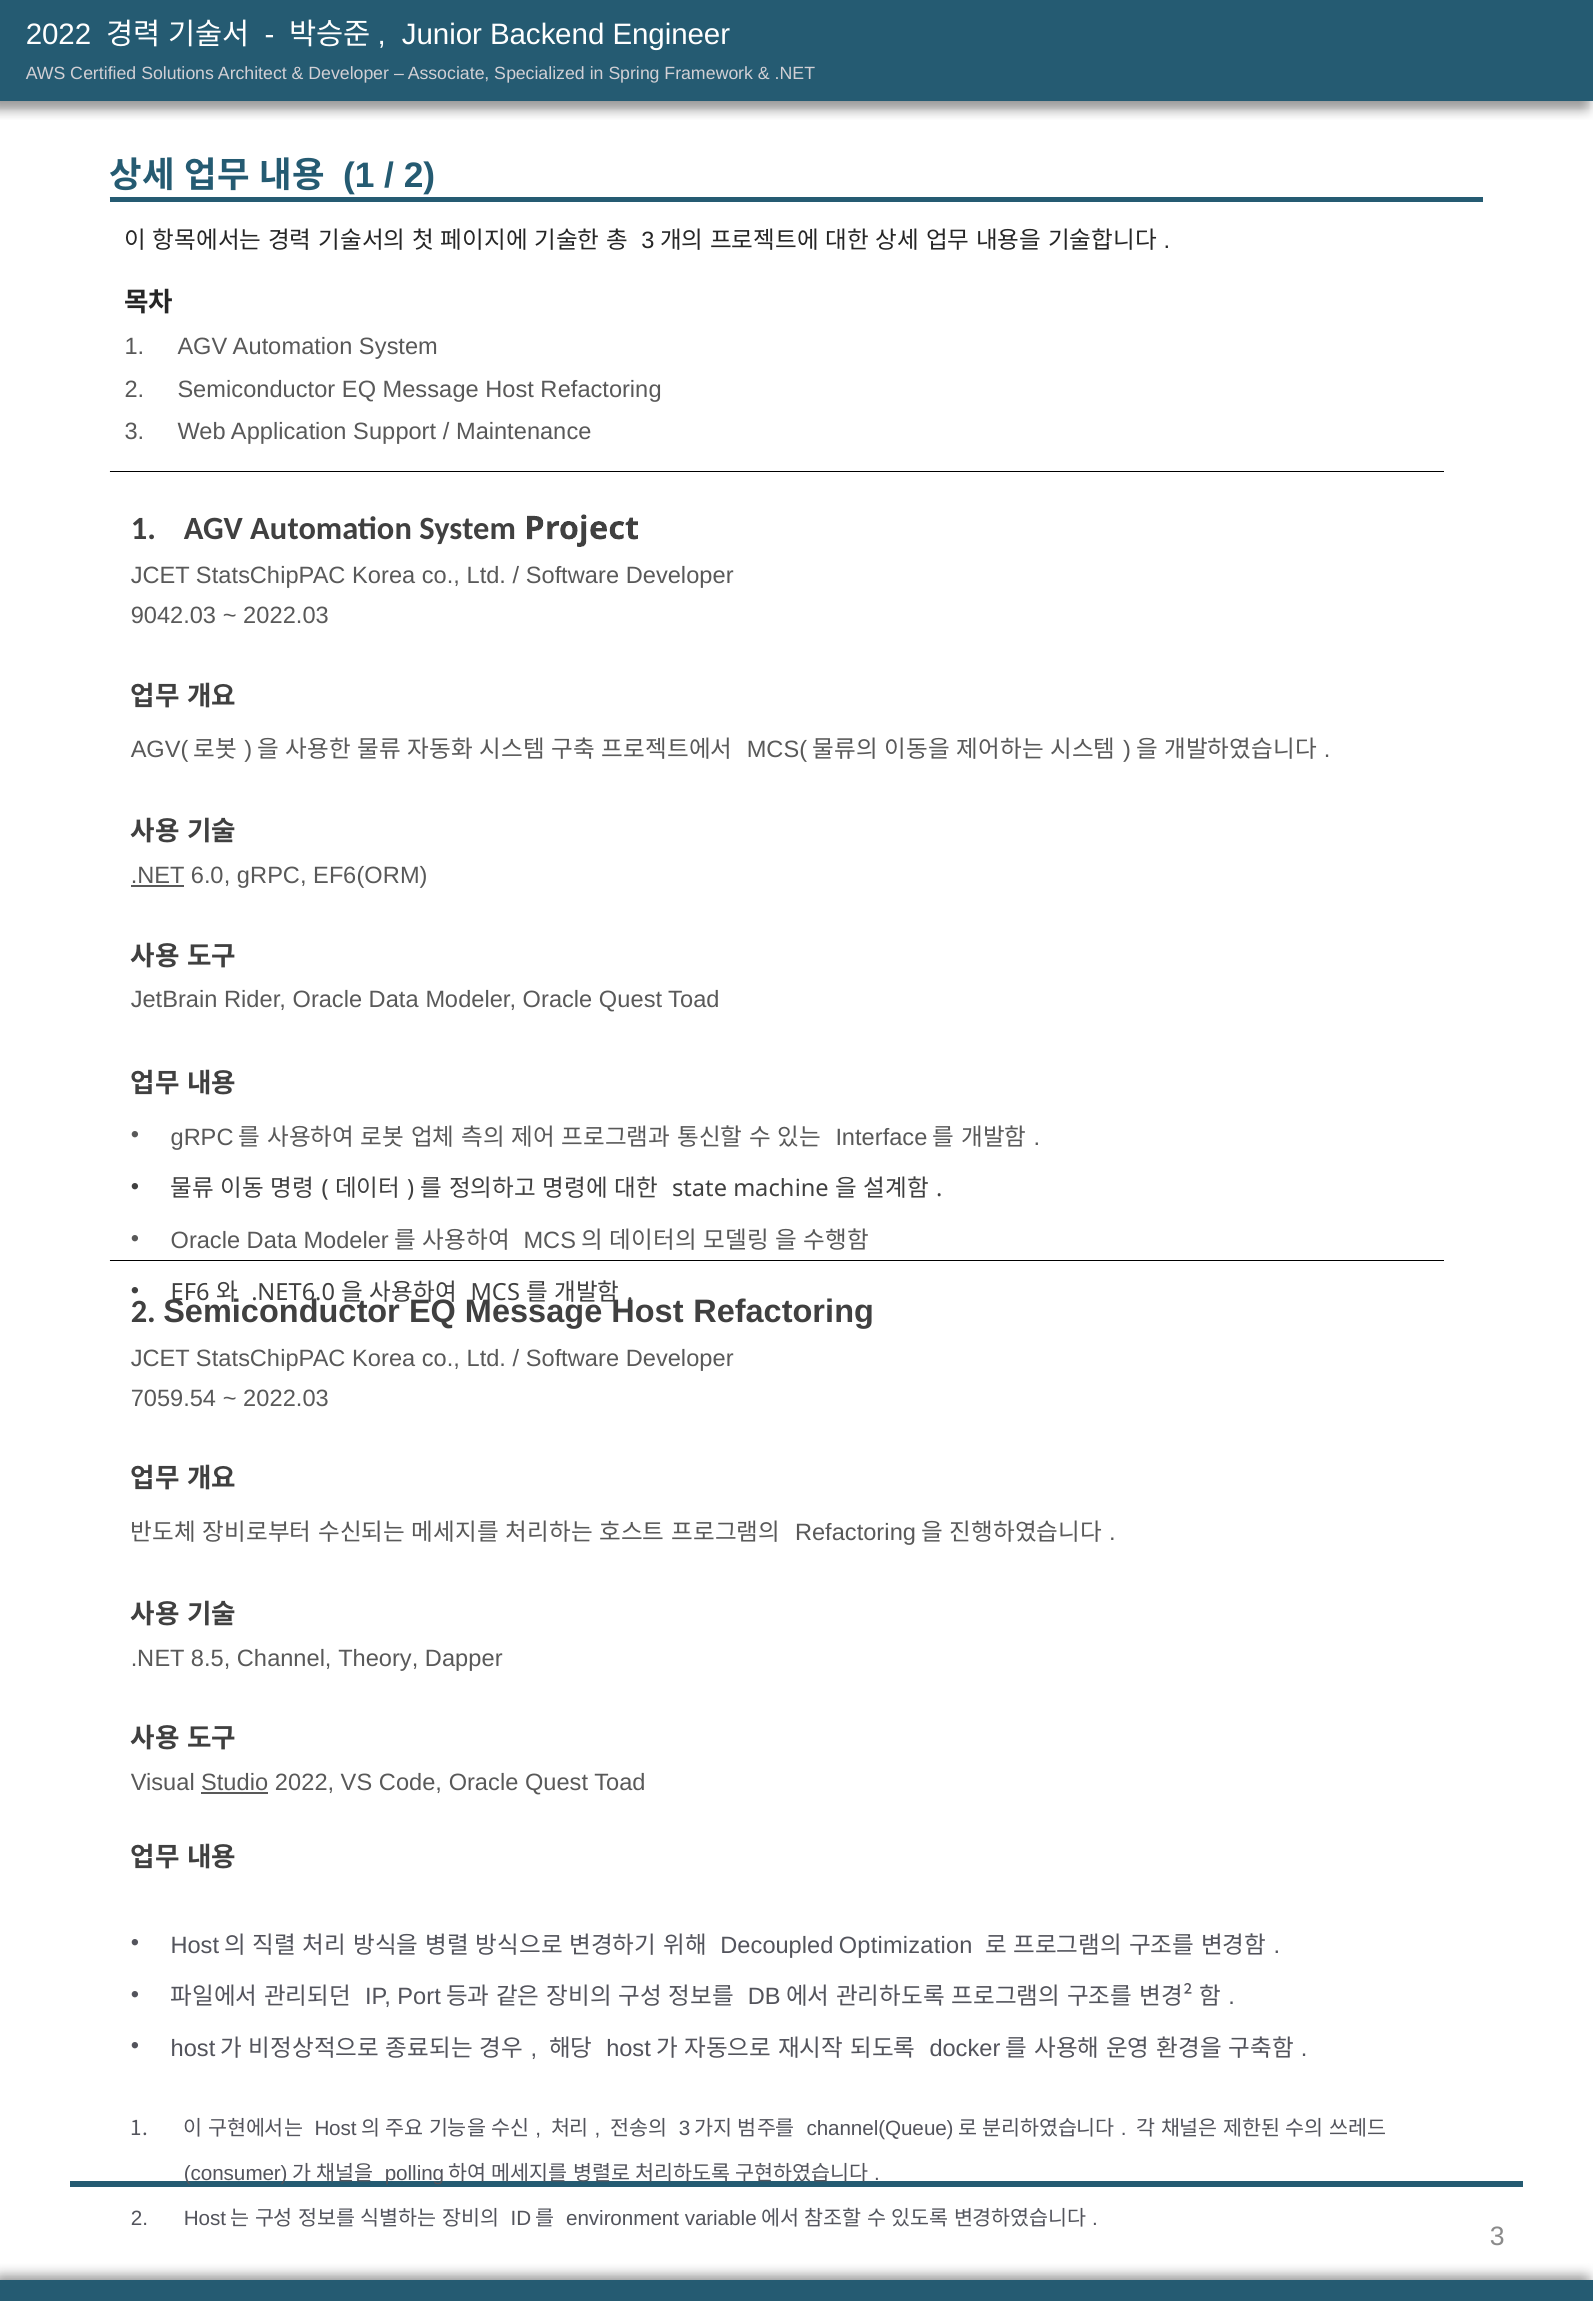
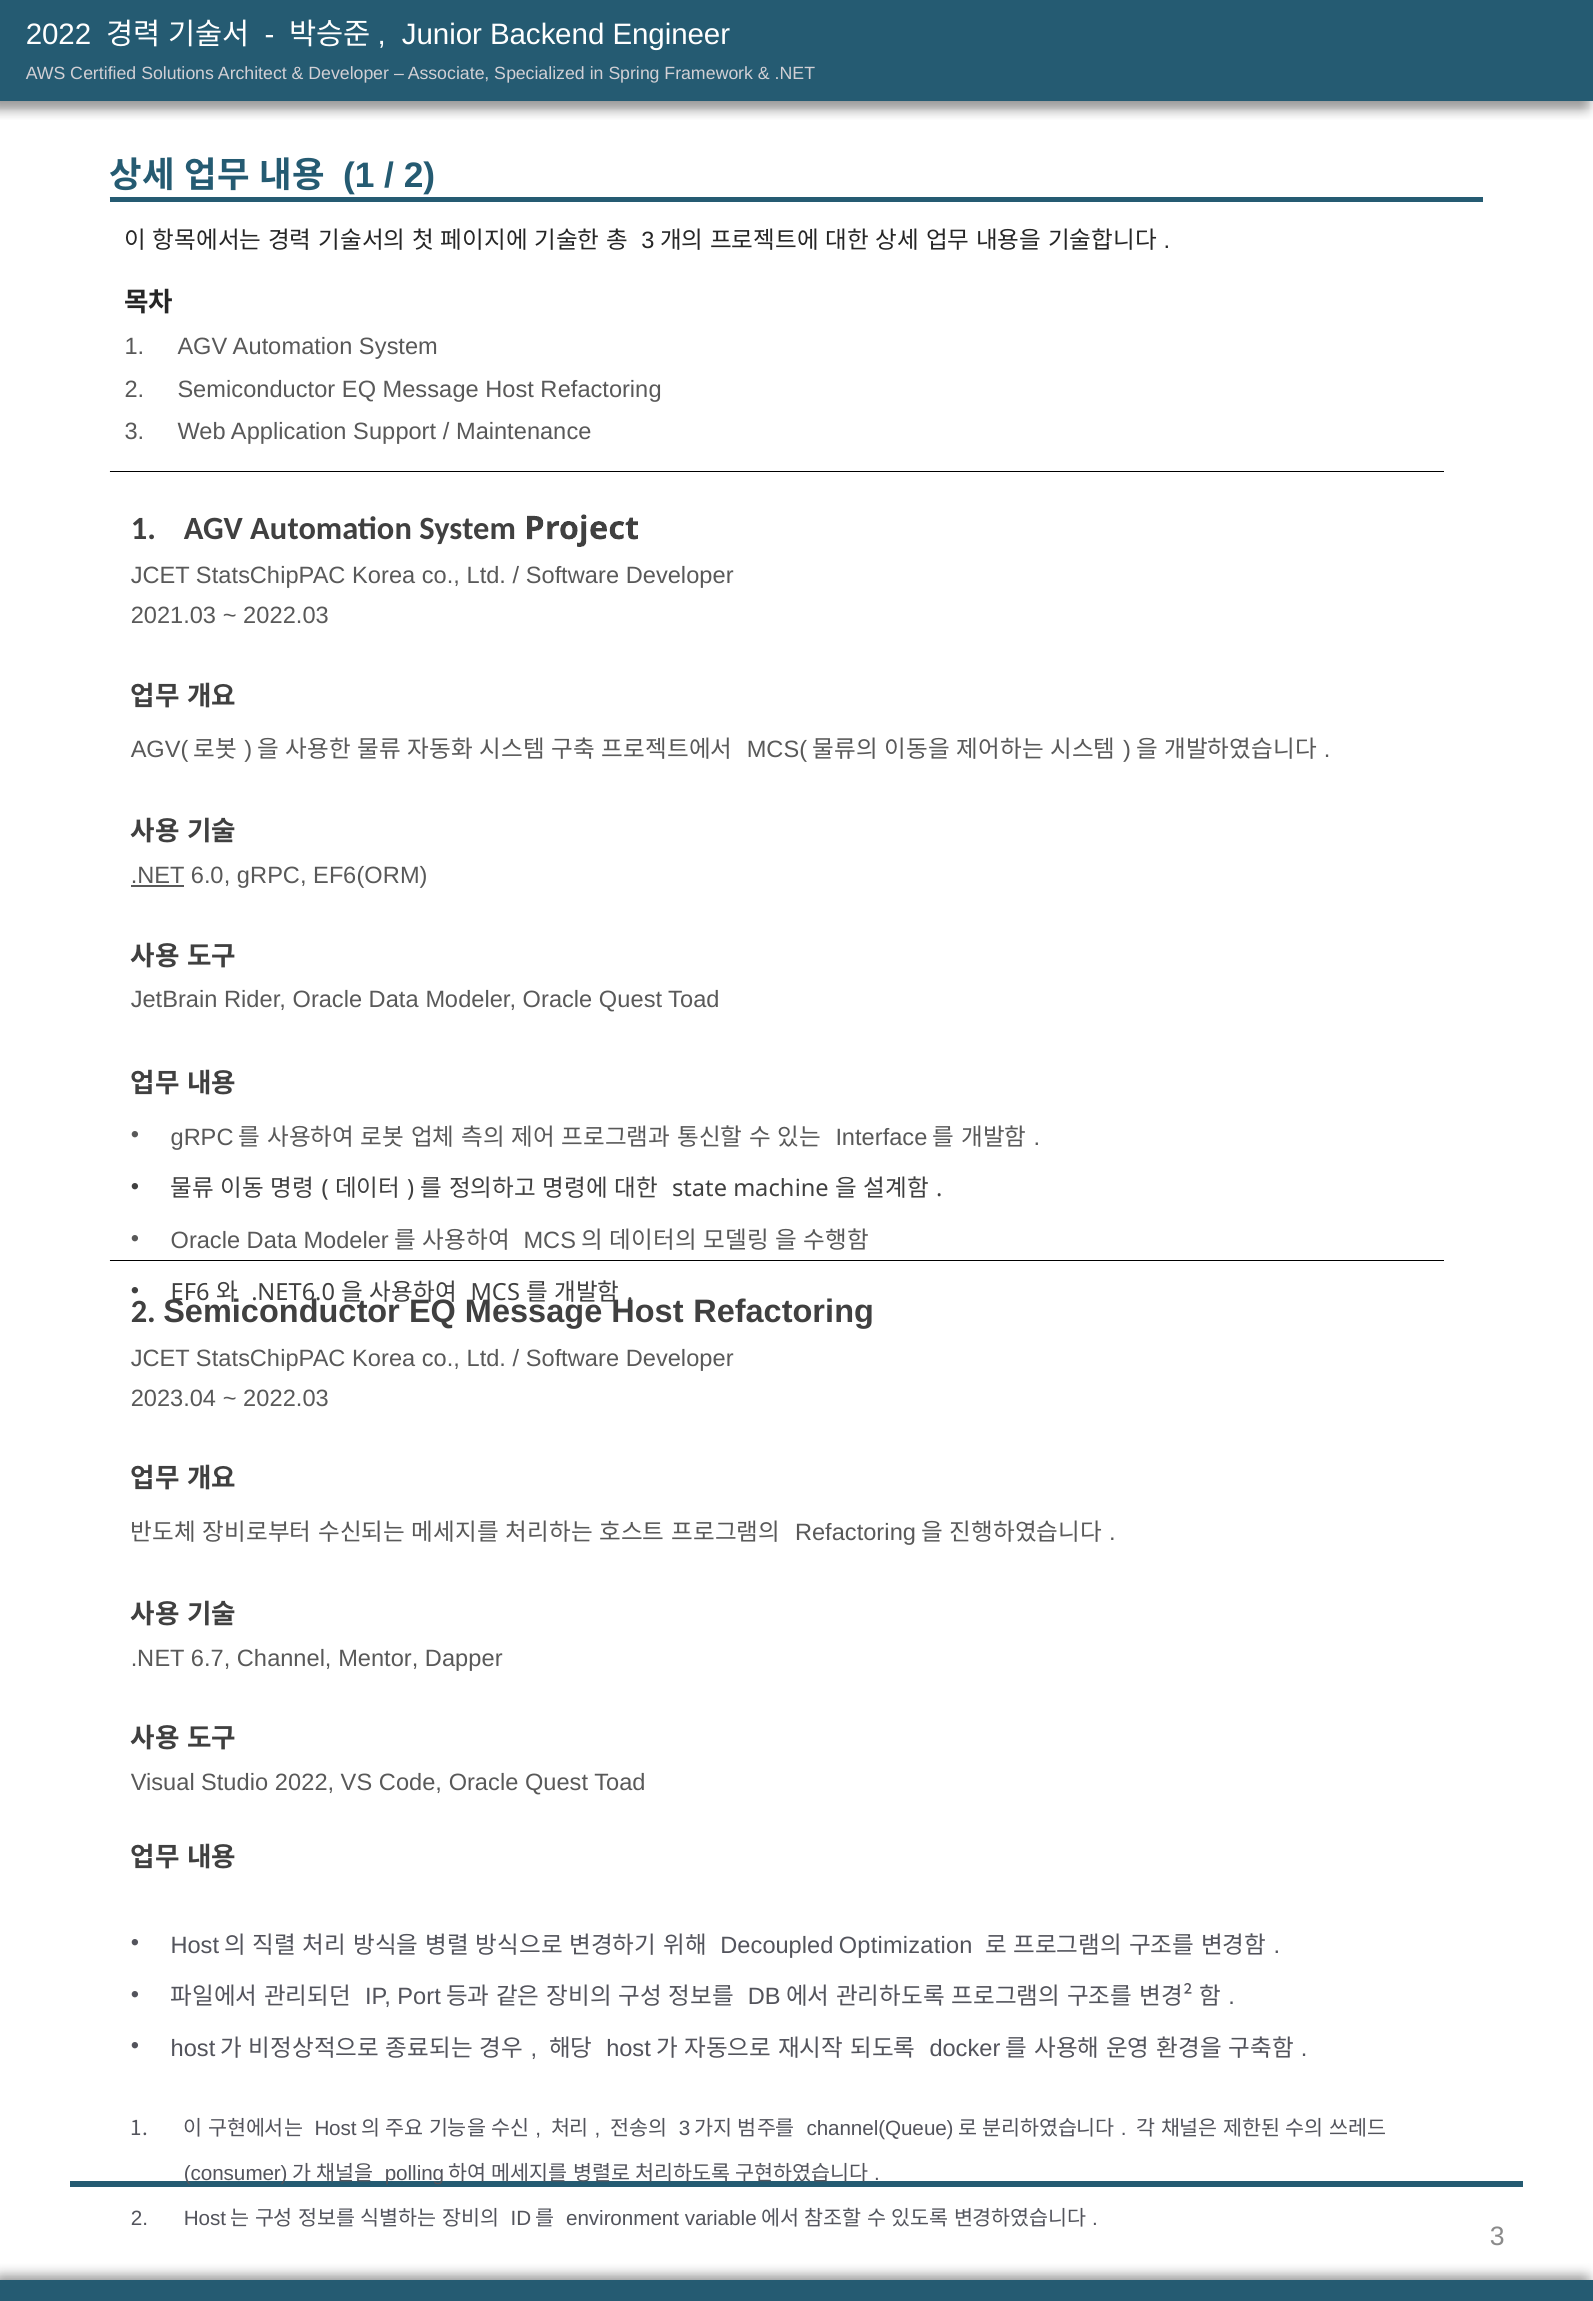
9042.03: 9042.03 -> 2021.03
7059.54: 7059.54 -> 2023.04
8.5: 8.5 -> 6.7
Theory: Theory -> Mentor
Studio underline: present -> none
